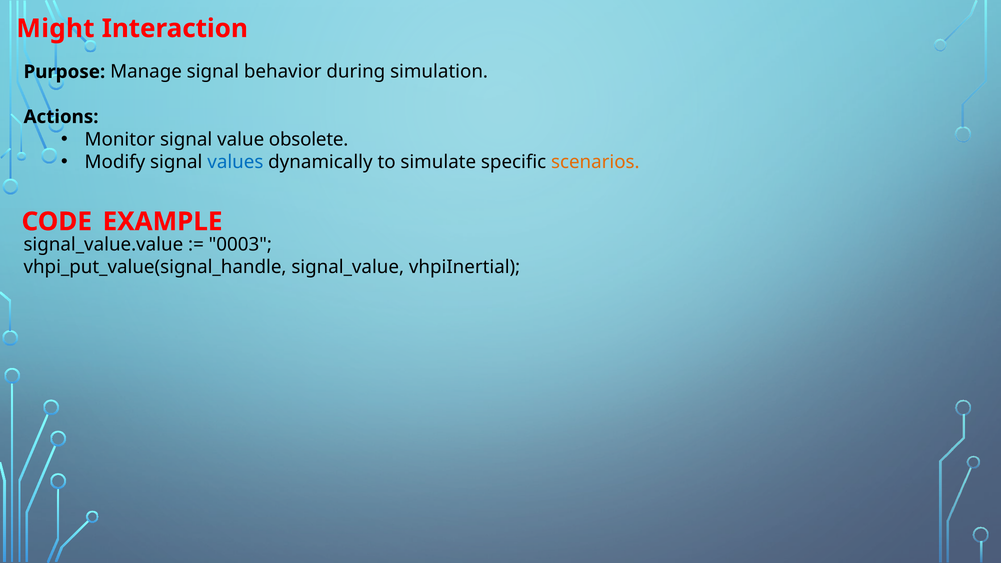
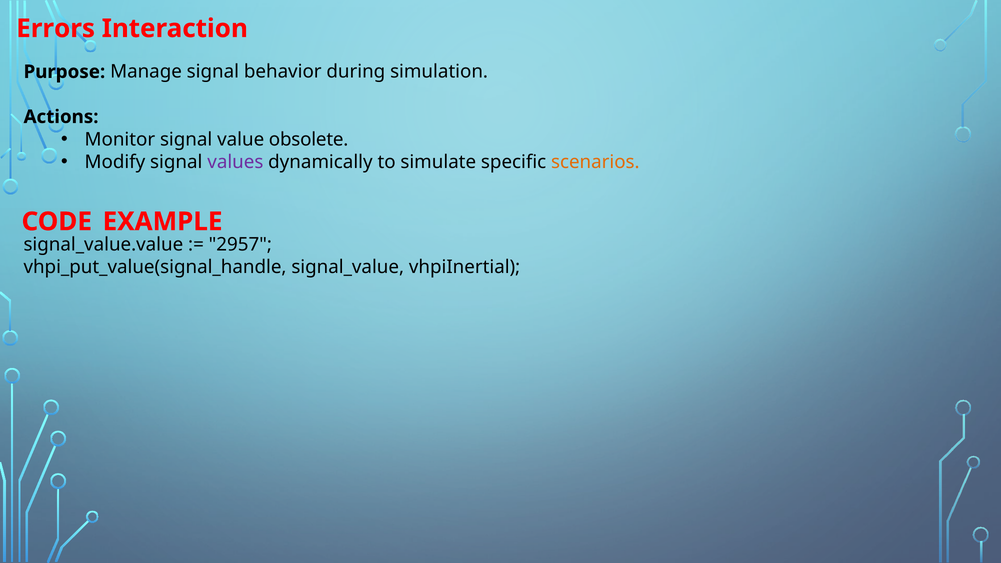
Might: Might -> Errors
values colour: blue -> purple
0003: 0003 -> 2957
